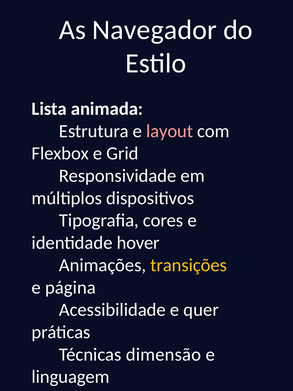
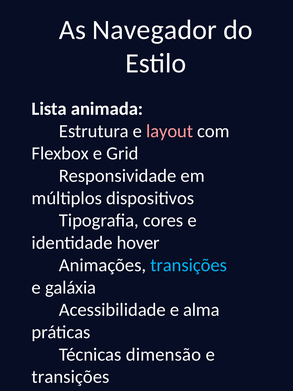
transições at (189, 265) colour: yellow -> light blue
página: página -> galáxia
quer: quer -> alma
linguagem at (71, 377): linguagem -> transições
